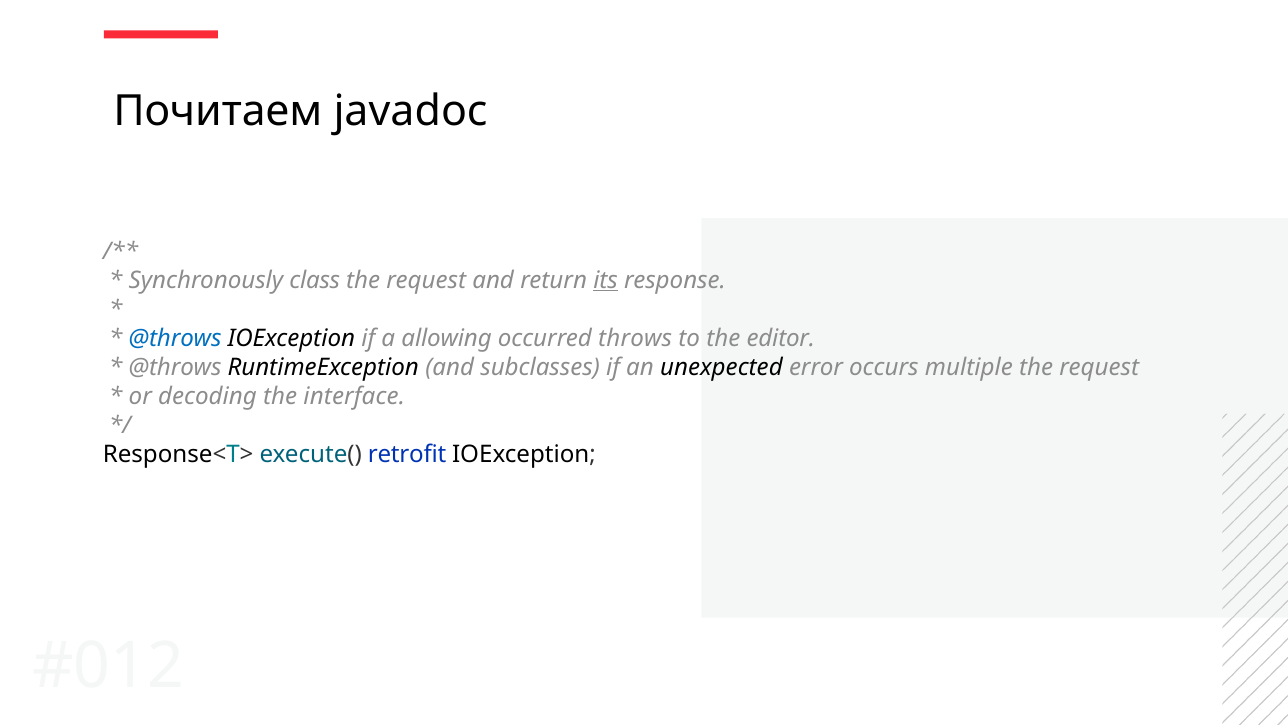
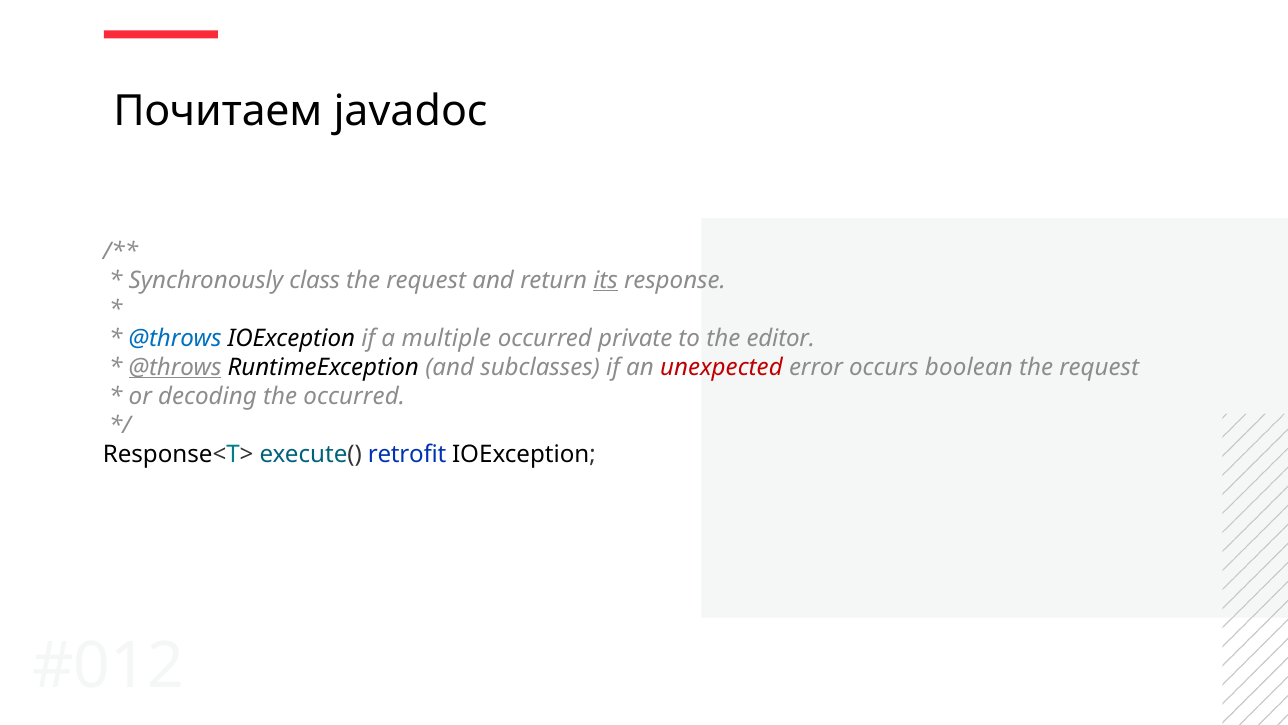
allowing: allowing -> multiple
throws: throws -> private
@throws at (175, 367) underline: none -> present
unexpected colour: black -> red
multiple: multiple -> boolean
the interface: interface -> occurred
